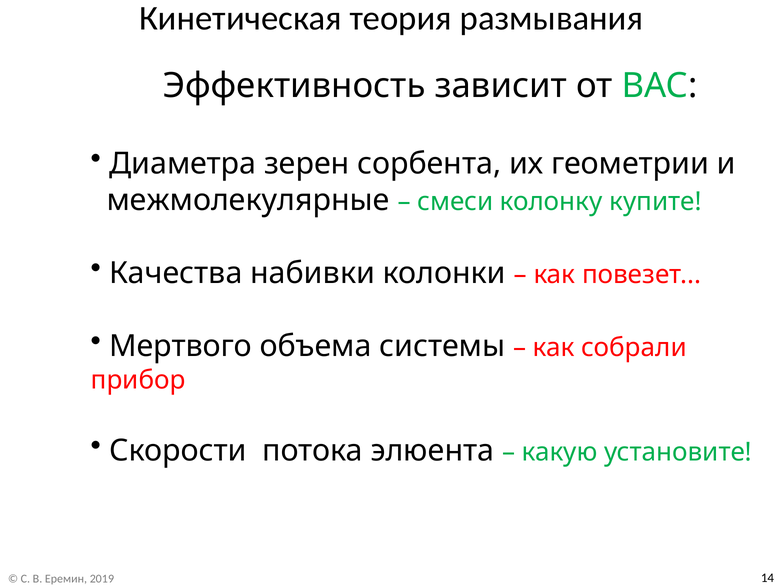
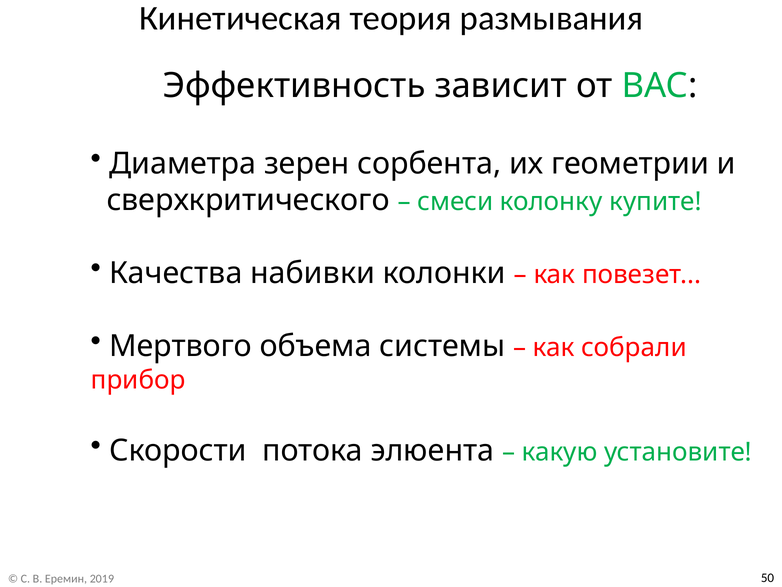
межмолекулярные: межмолекулярные -> сверхкритического
14: 14 -> 50
